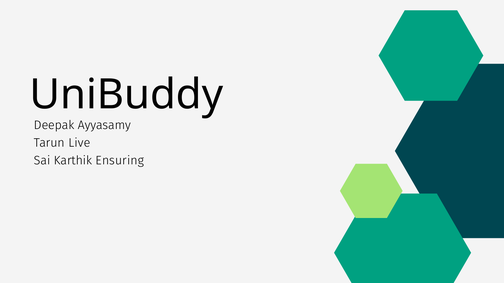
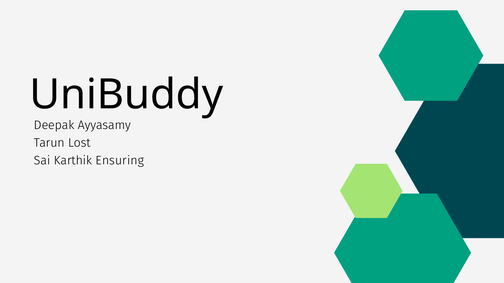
Live: Live -> Lost
